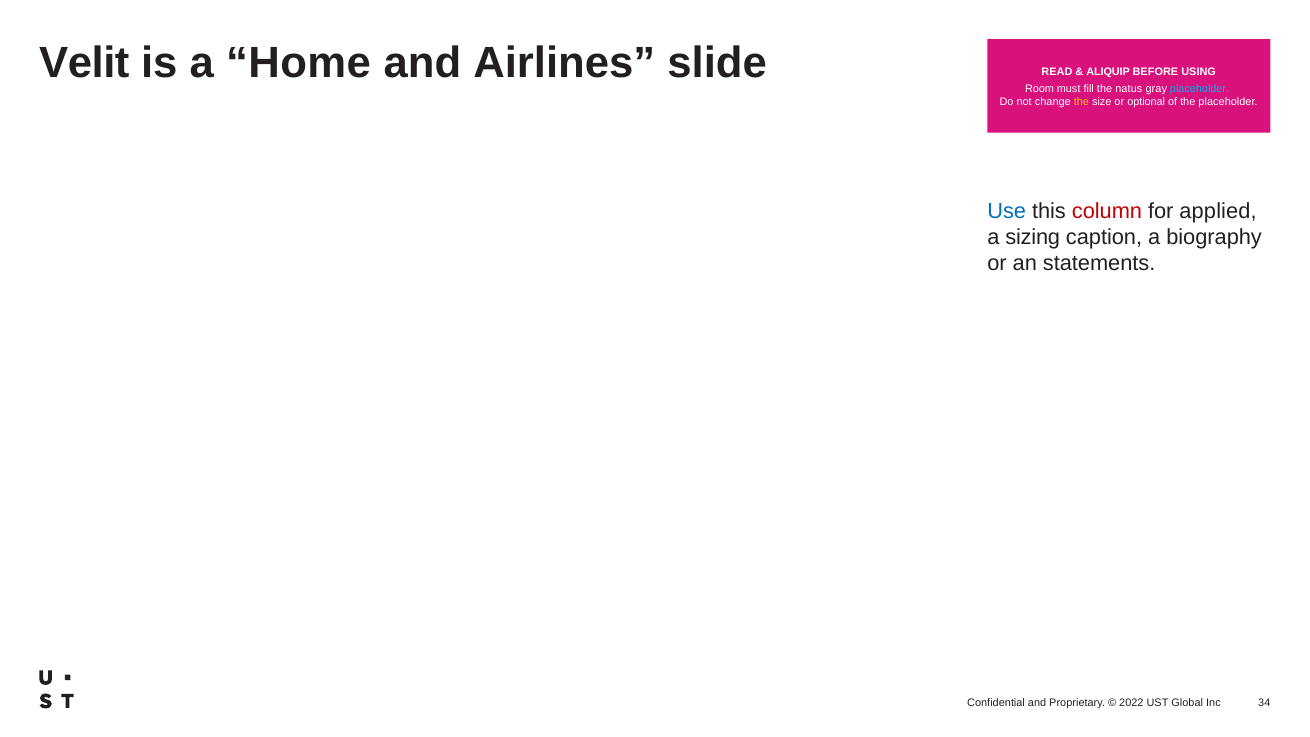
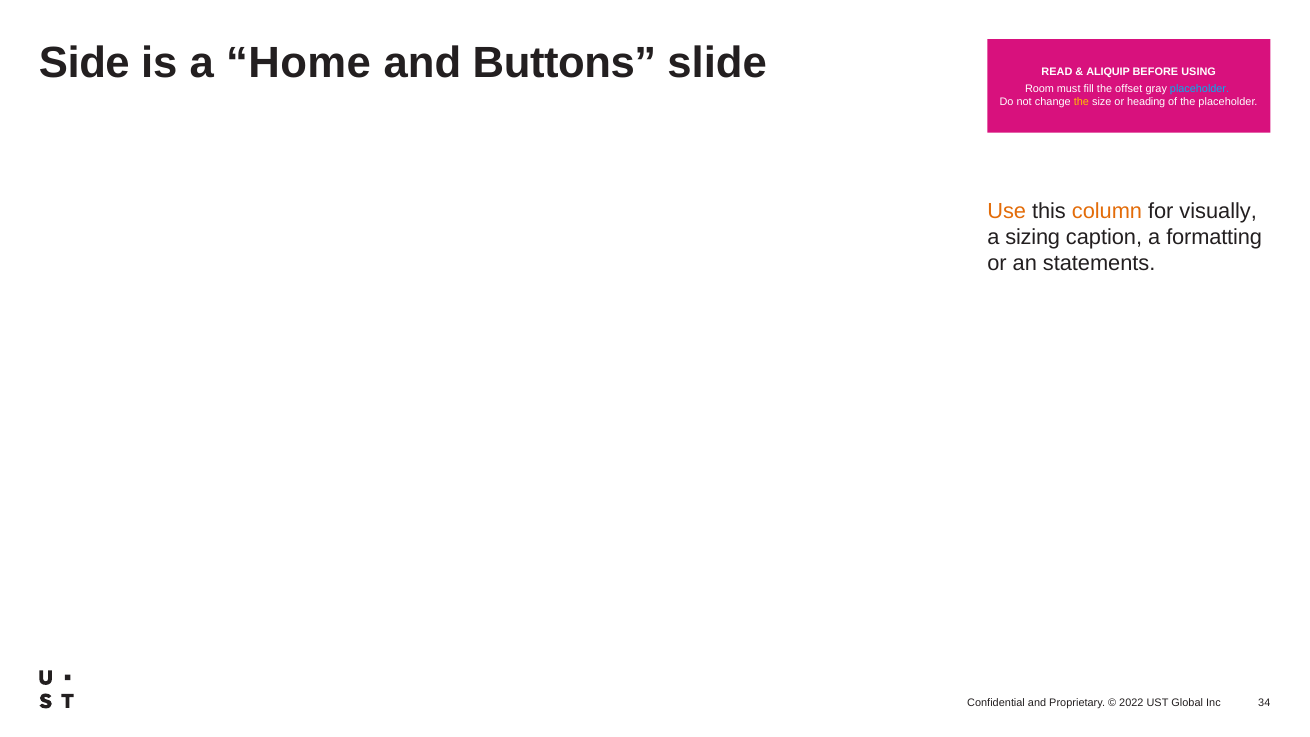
Velit: Velit -> Side
Airlines: Airlines -> Buttons
natus: natus -> offset
optional: optional -> heading
Use colour: blue -> orange
column colour: red -> orange
applied: applied -> visually
biography: biography -> formatting
